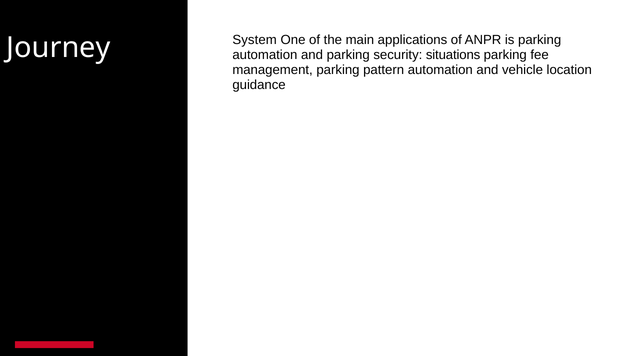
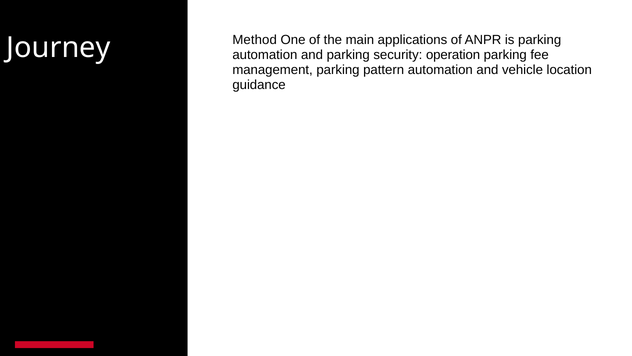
System: System -> Method
situations: situations -> operation
